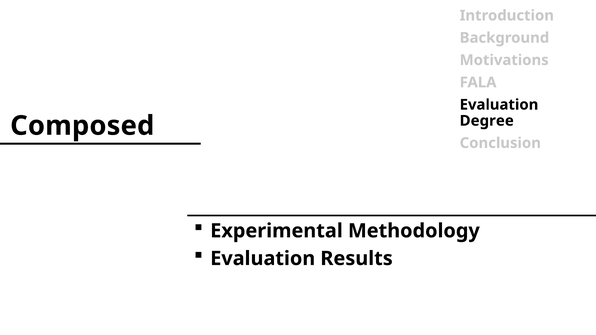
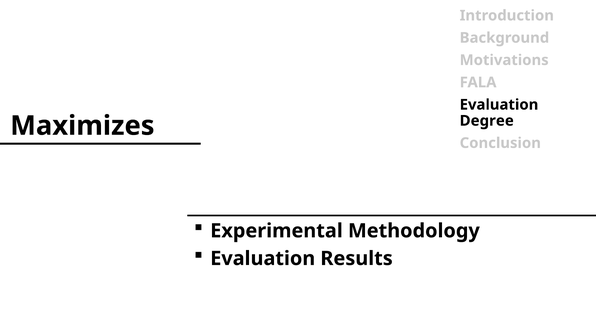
Composed: Composed -> Maximizes
